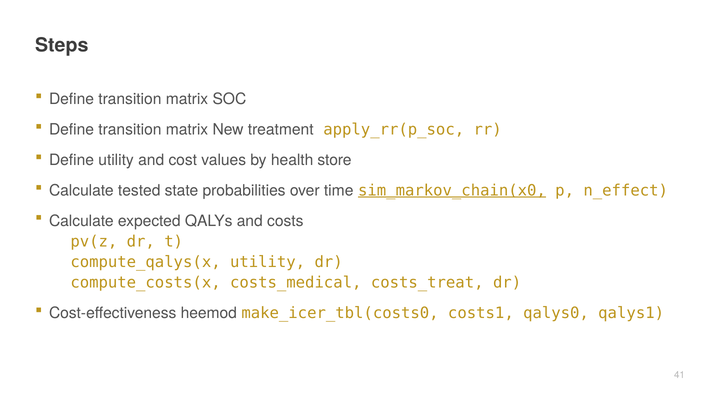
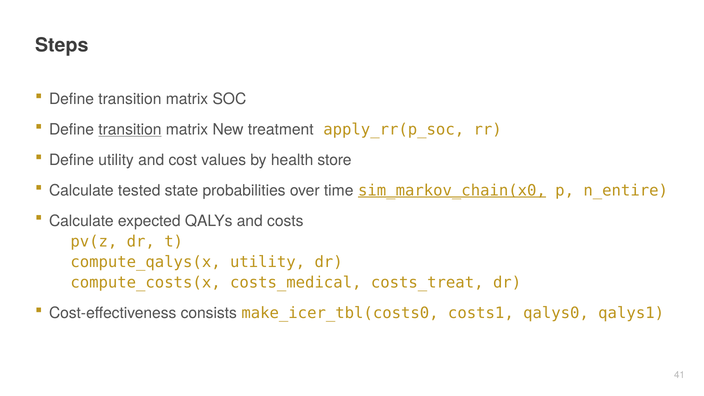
transition at (130, 130) underline: none -> present
n_effect: n_effect -> n_entire
heemod: heemod -> consists
